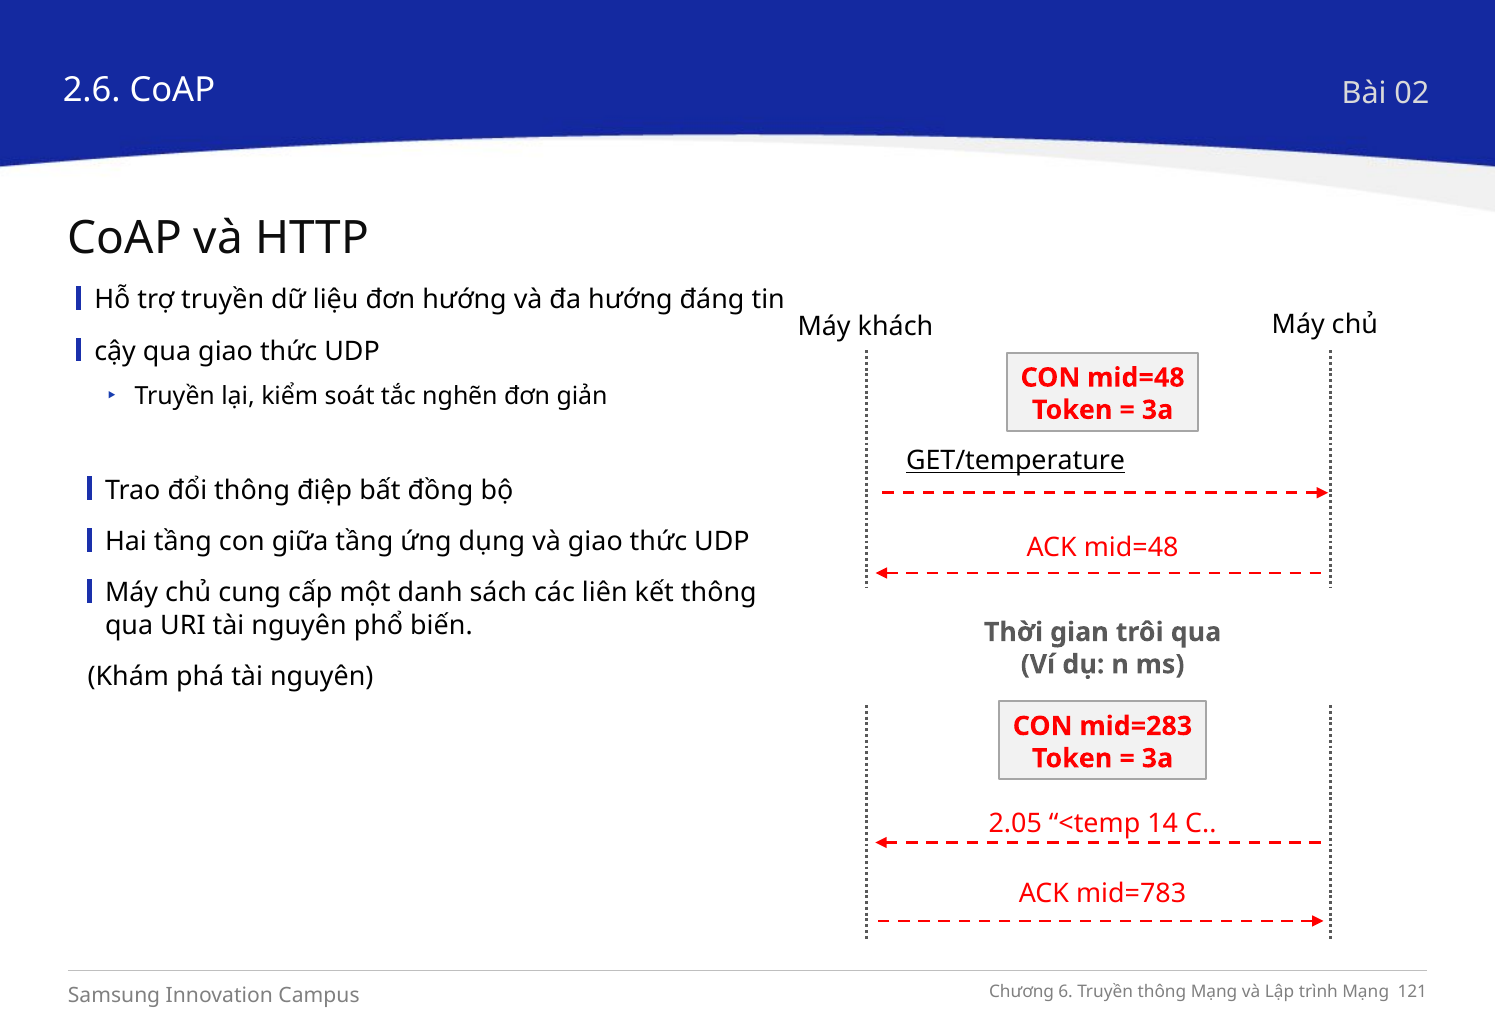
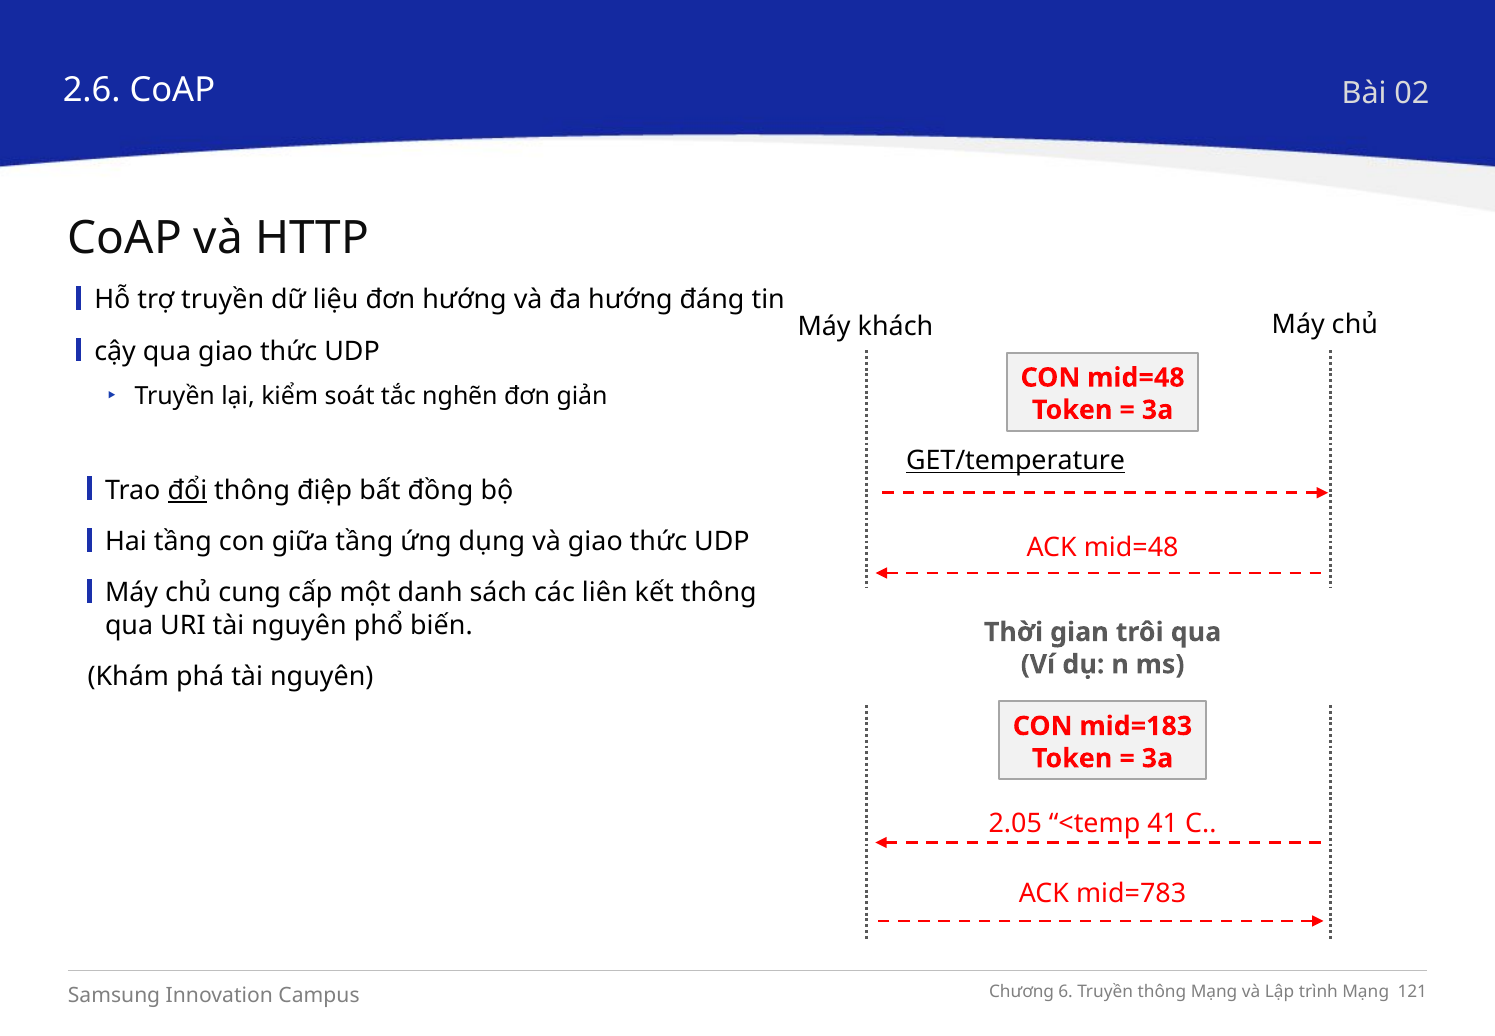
đổi underline: none -> present
mid=283: mid=283 -> mid=183
14: 14 -> 41
